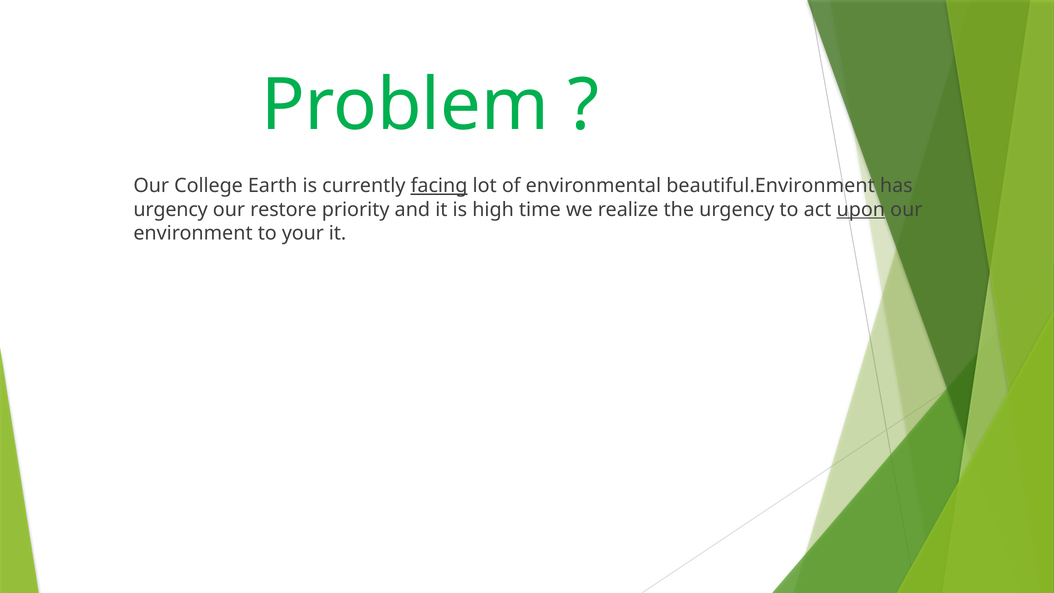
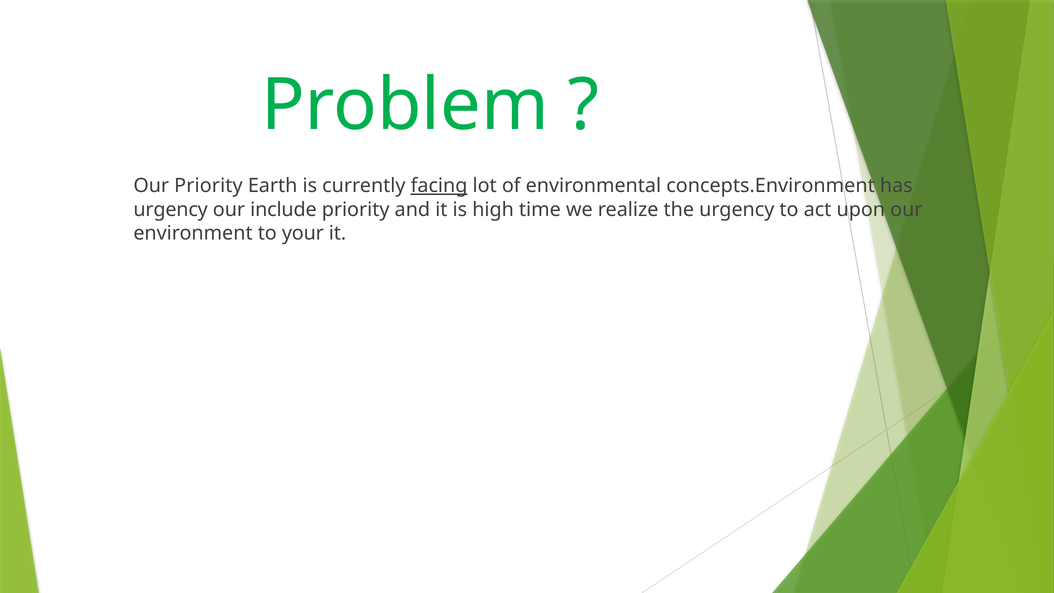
Our College: College -> Priority
beautiful.Environment: beautiful.Environment -> concepts.Environment
restore: restore -> include
upon underline: present -> none
